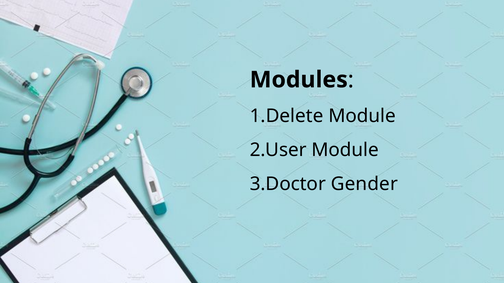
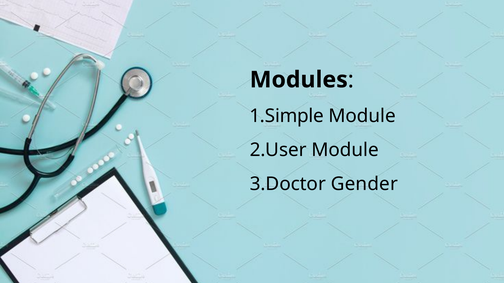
1.Delete: 1.Delete -> 1.Simple
